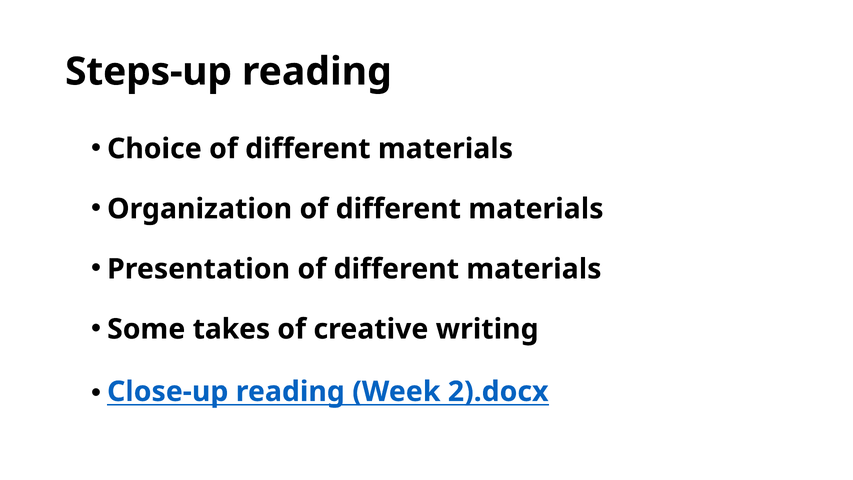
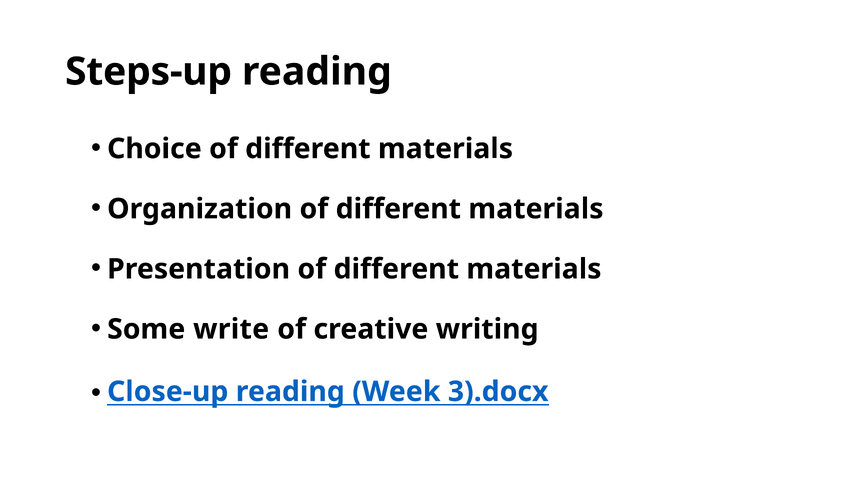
takes: takes -> write
2).docx: 2).docx -> 3).docx
